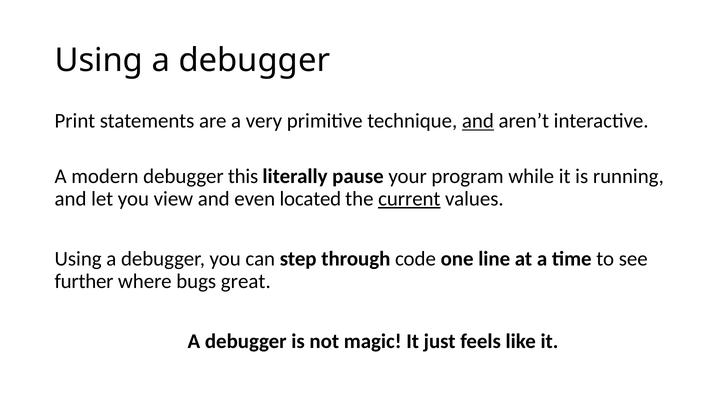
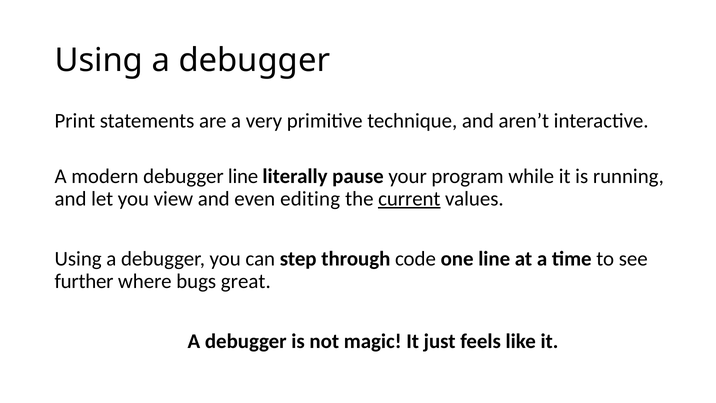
and at (478, 121) underline: present -> none
debugger this: this -> line
located: located -> editing
